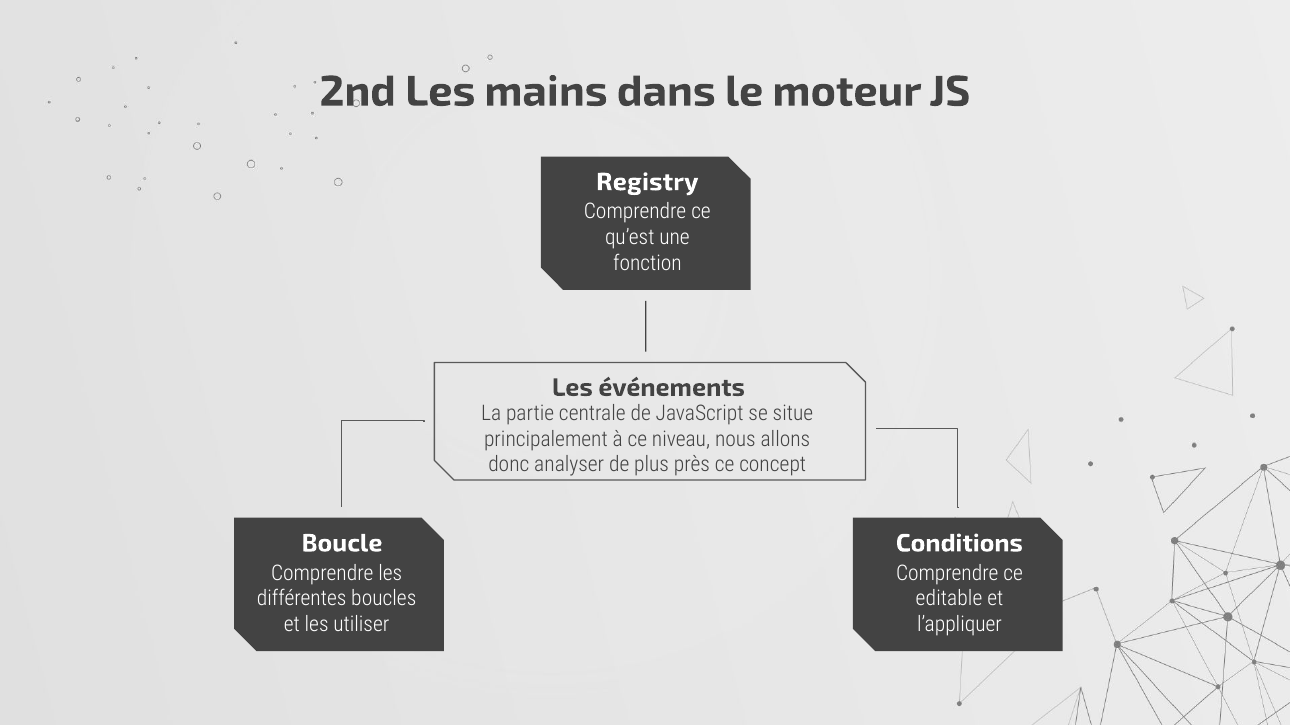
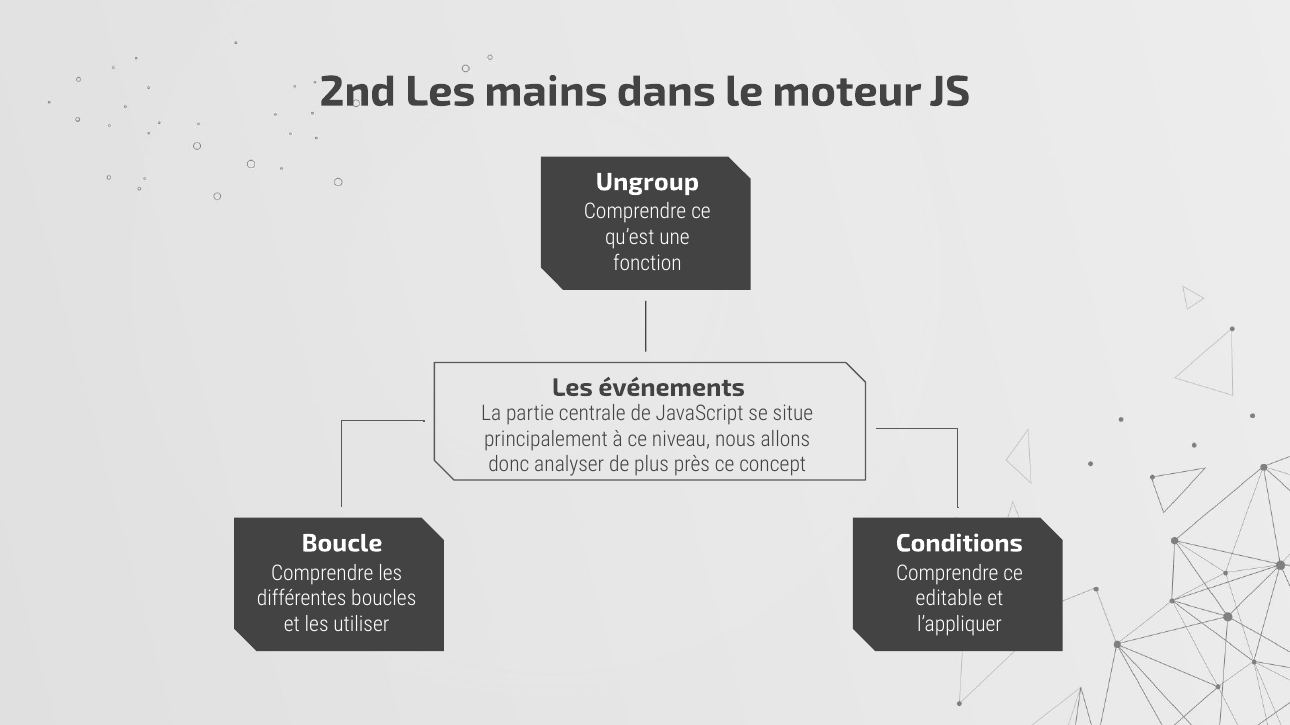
Registry: Registry -> Ungroup
